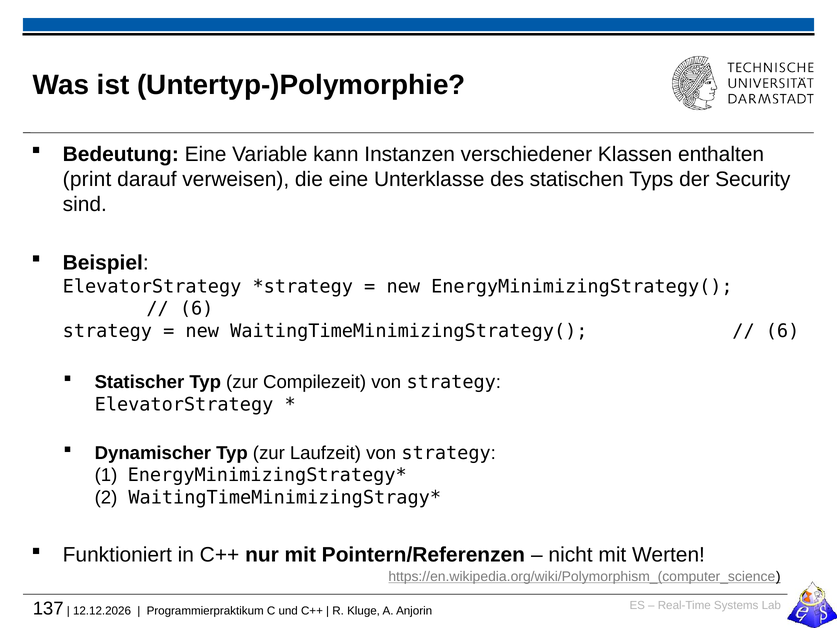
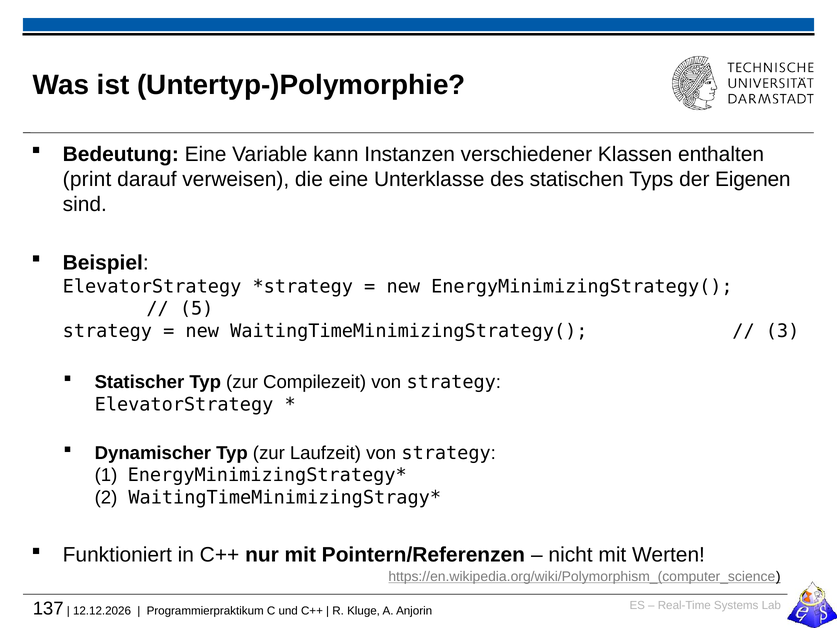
Security: Security -> Eigenen
6 at (197, 309): 6 -> 5
6 at (783, 331): 6 -> 3
